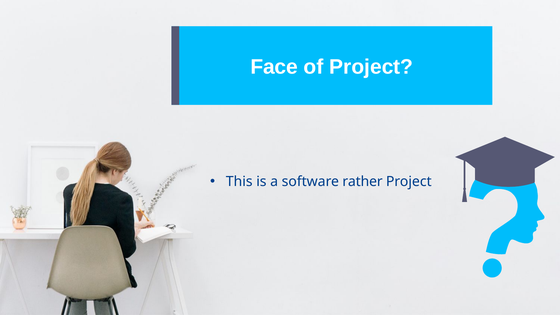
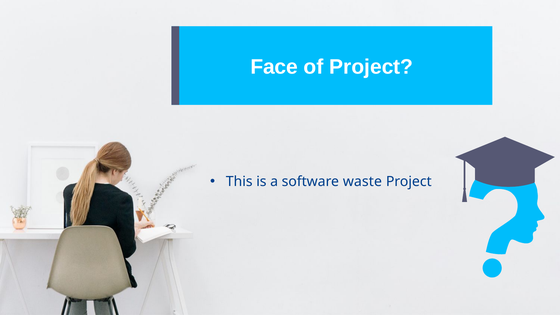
rather: rather -> waste
